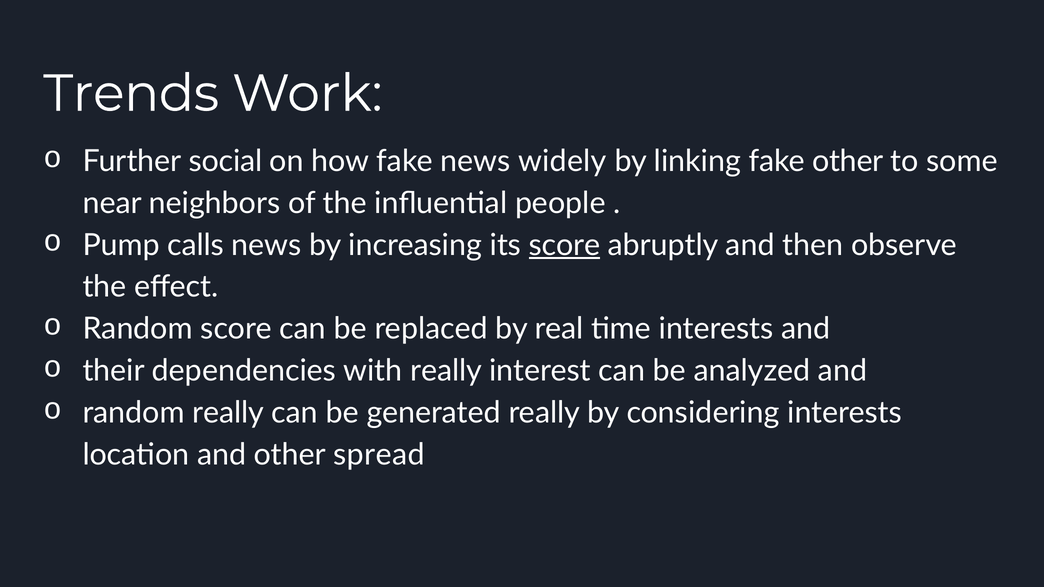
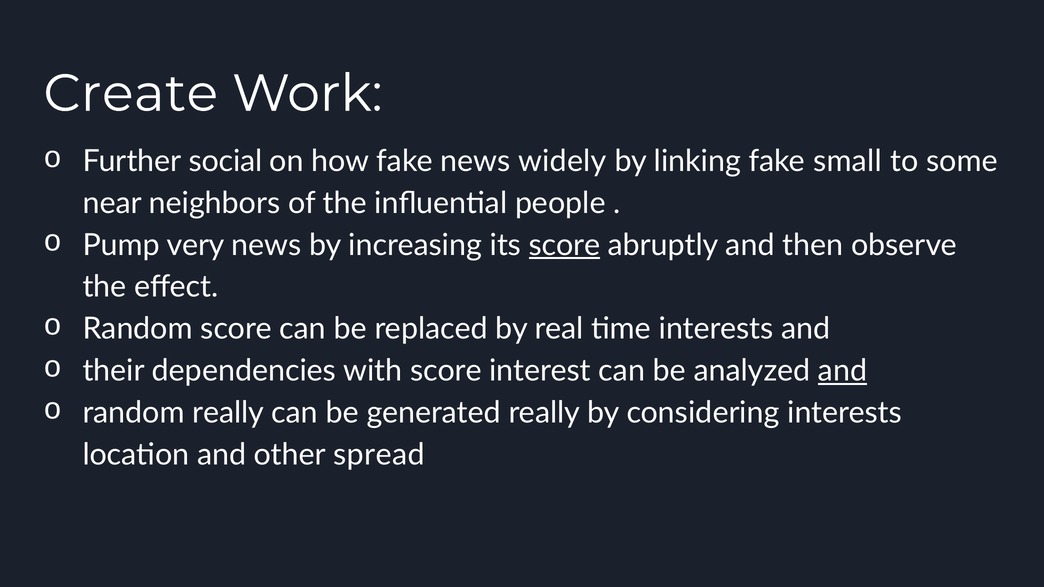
Trends: Trends -> Create
fake other: other -> small
calls: calls -> very
with really: really -> score
and at (843, 371) underline: none -> present
